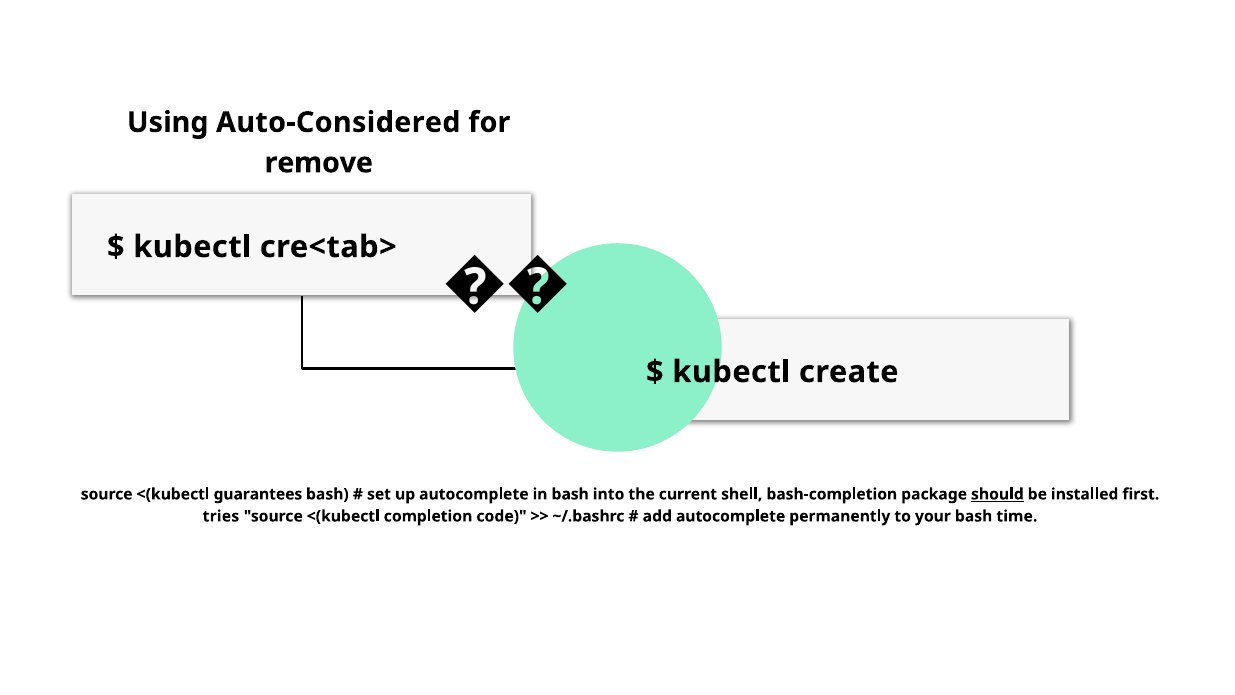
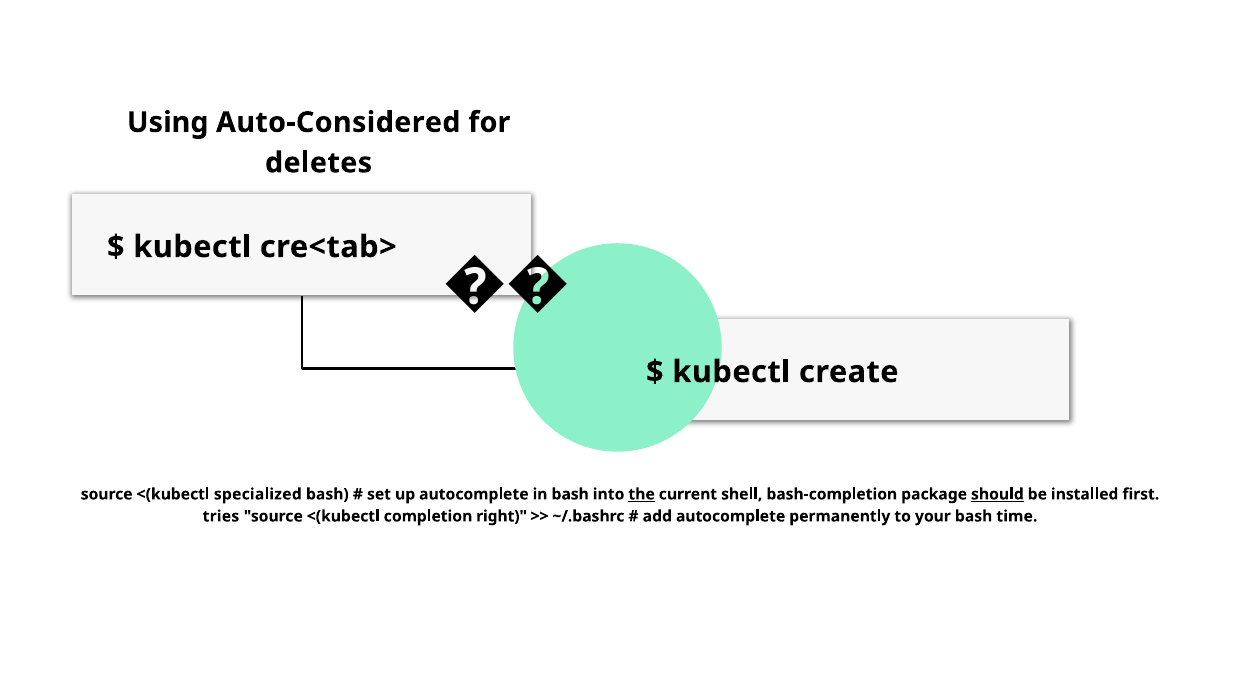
remove: remove -> deletes
guarantees: guarantees -> specialized
the underline: none -> present
code: code -> right
